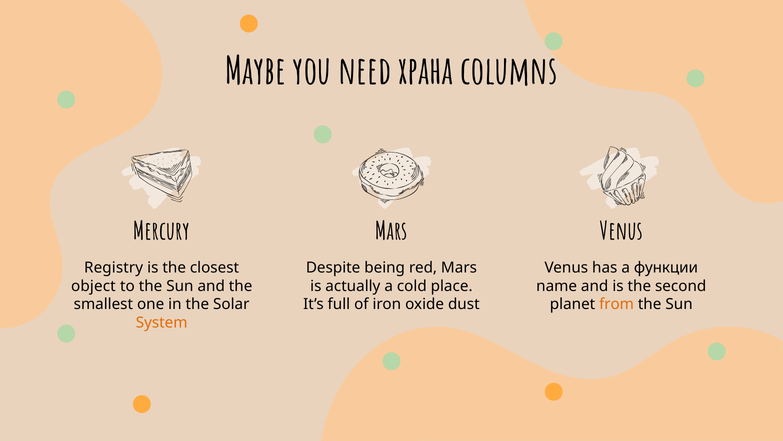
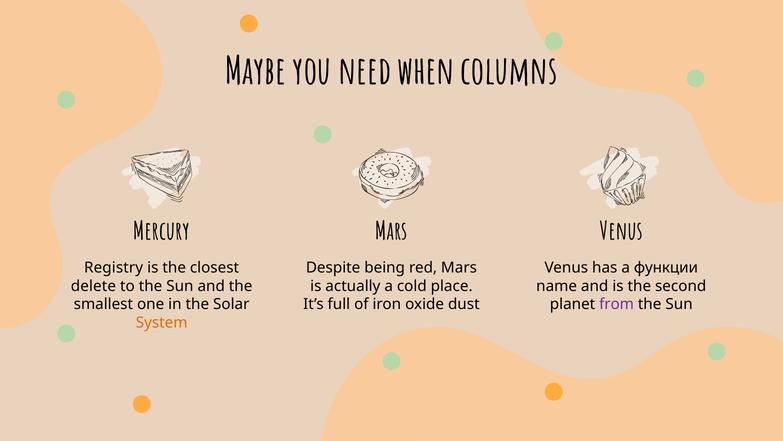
храна: храна -> when
object: object -> delete
from colour: orange -> purple
